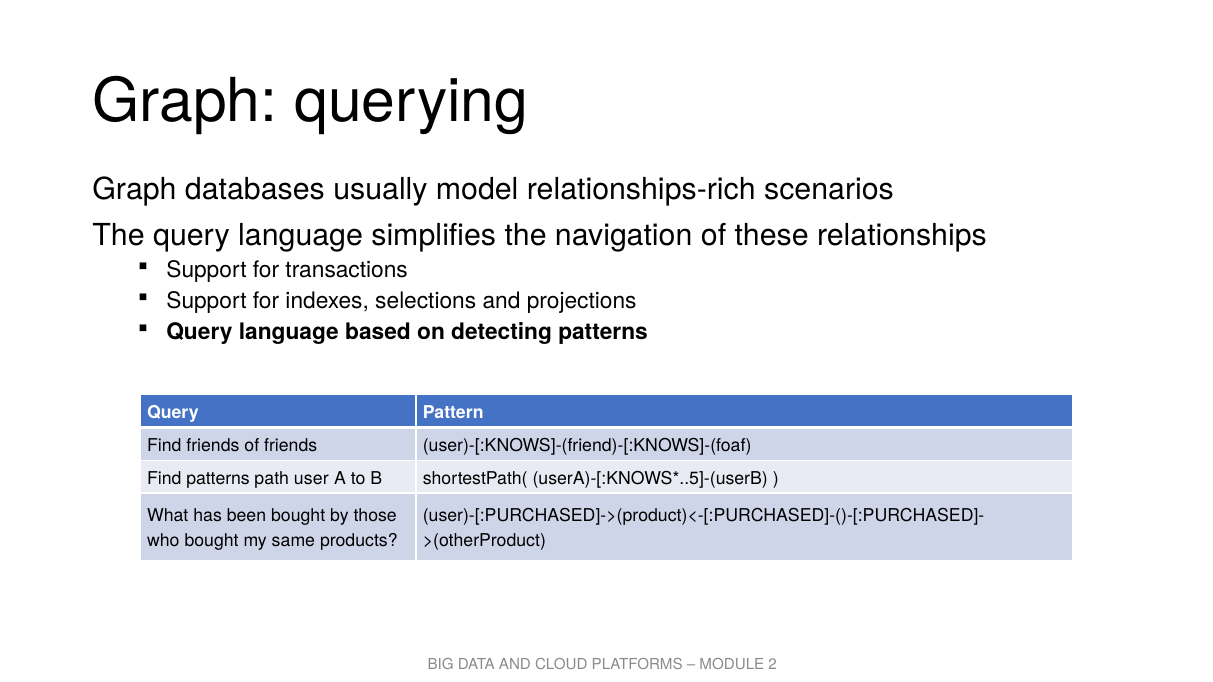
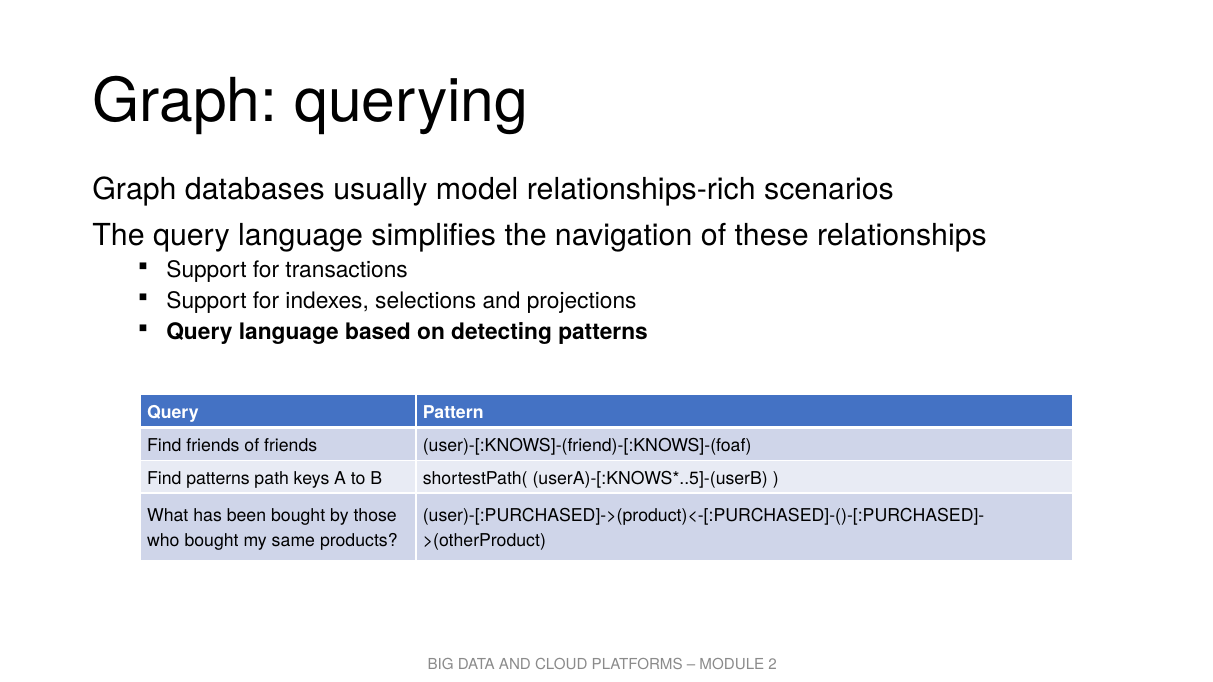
user: user -> keys
